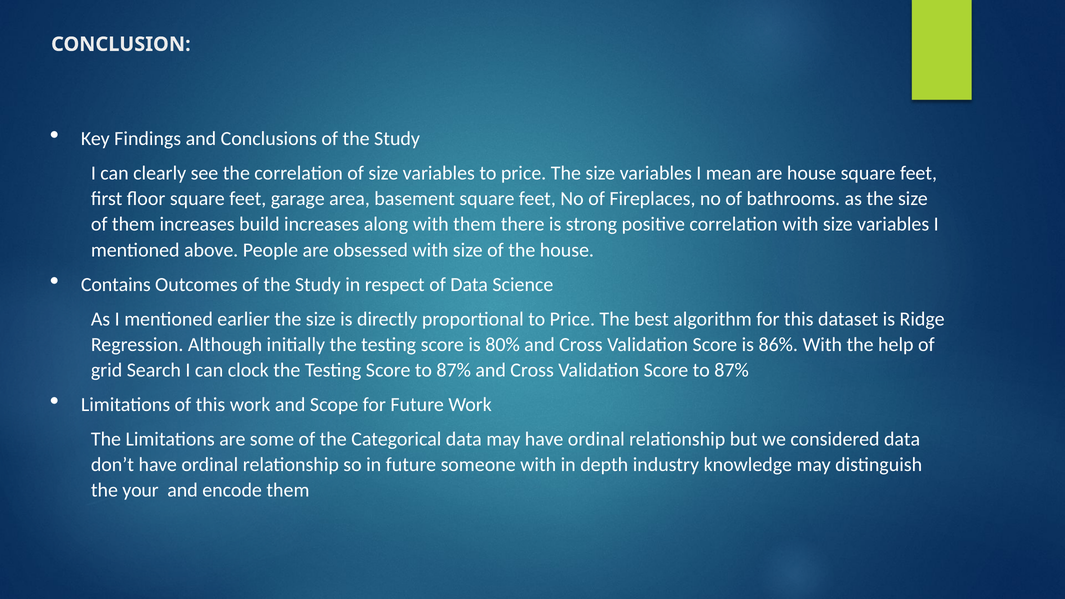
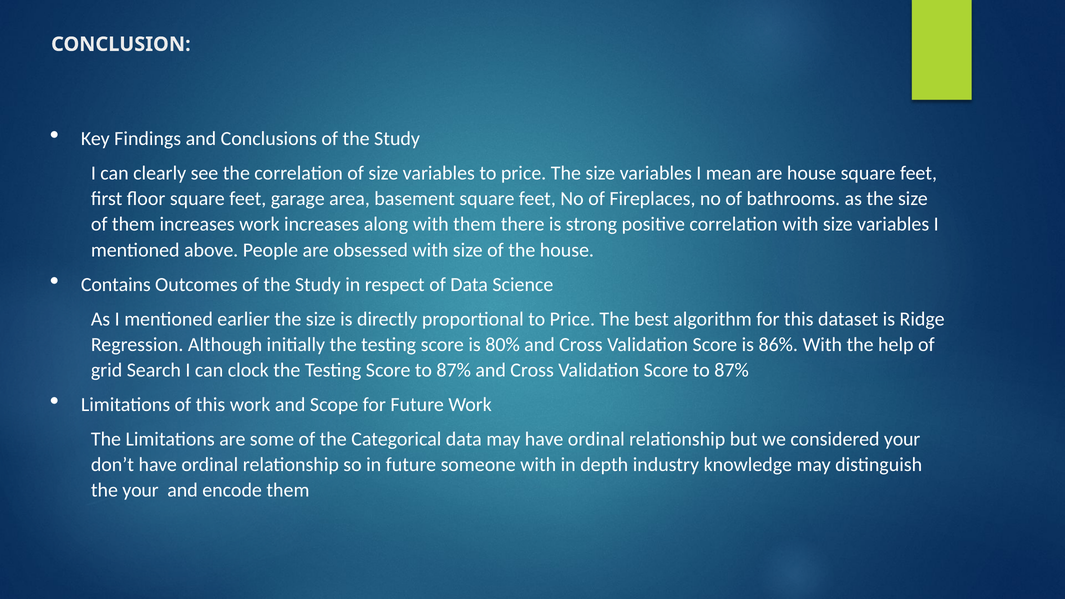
increases build: build -> work
considered data: data -> your
